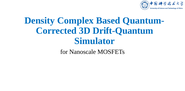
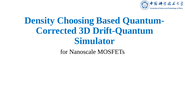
Complex: Complex -> Choosing
